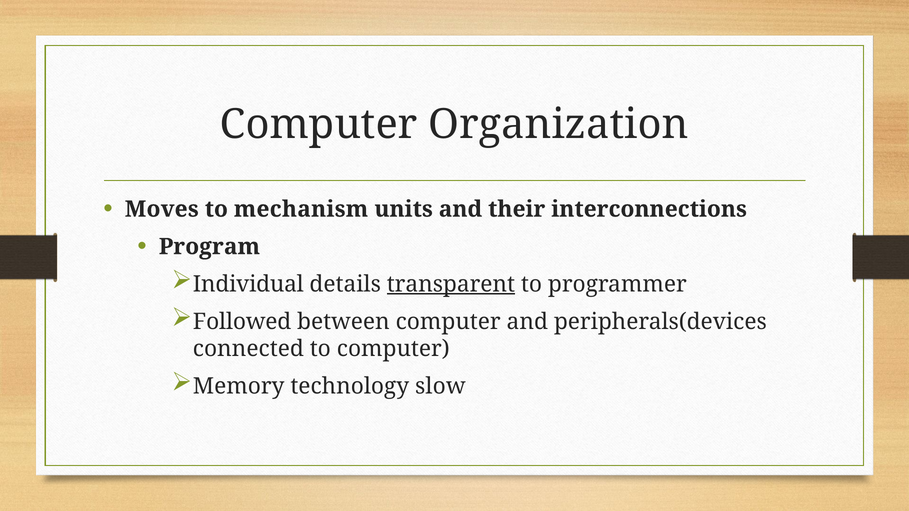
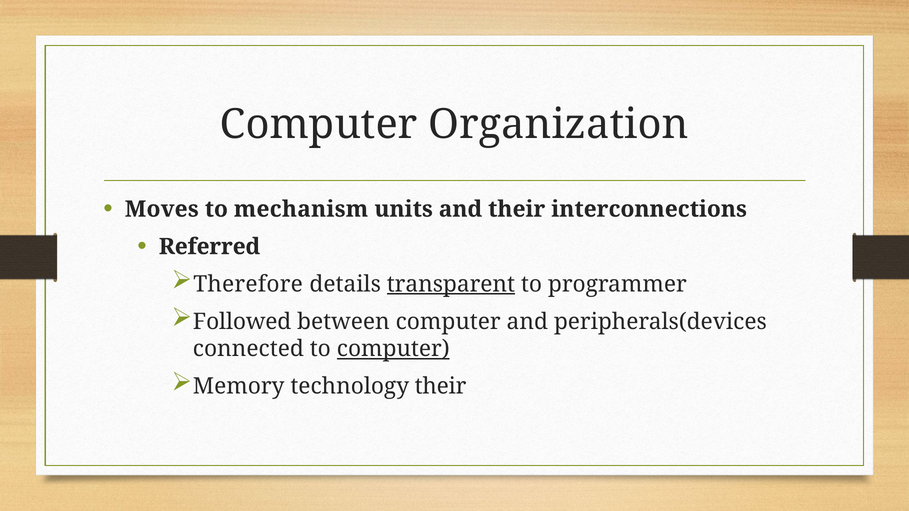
Program: Program -> Referred
Individual: Individual -> Therefore
computer at (393, 349) underline: none -> present
technology slow: slow -> their
